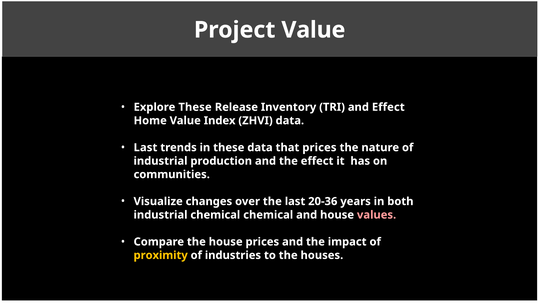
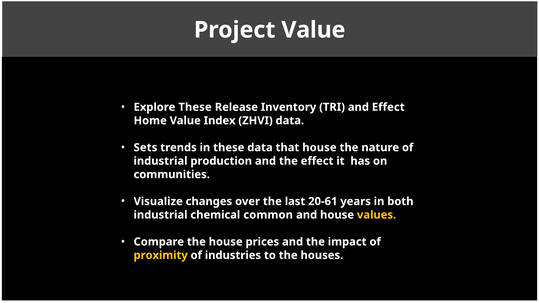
Last at (145, 148): Last -> Sets
that prices: prices -> house
20-36: 20-36 -> 20-61
chemical chemical: chemical -> common
values colour: pink -> yellow
